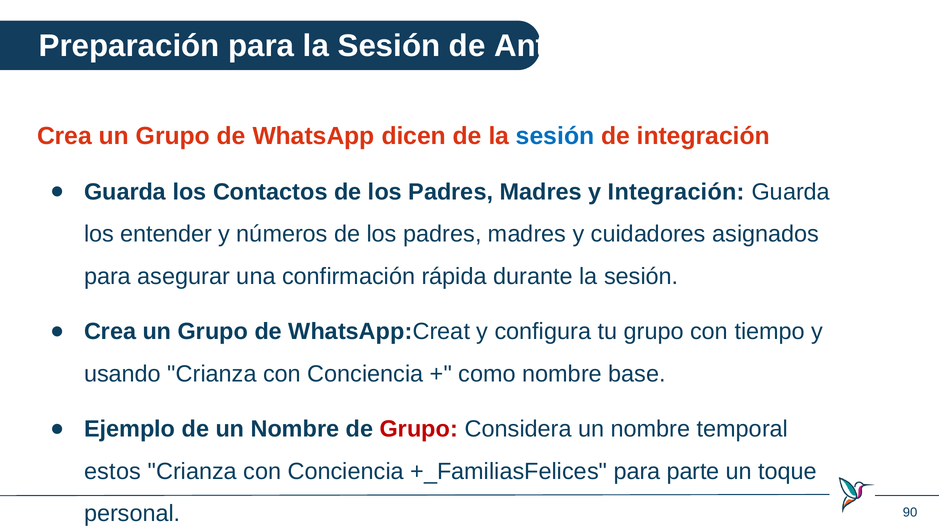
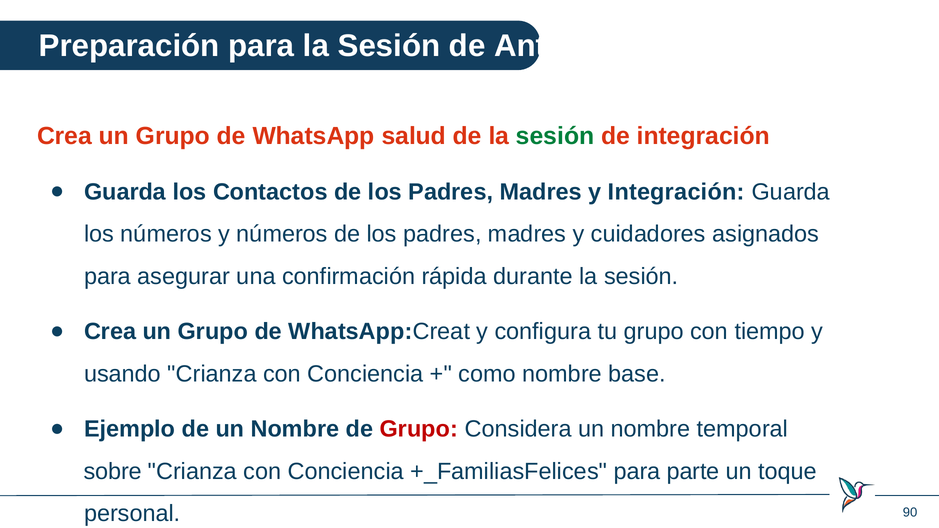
dicen: dicen -> salud
sesión at (555, 136) colour: blue -> green
los entender: entender -> números
estos: estos -> sobre
